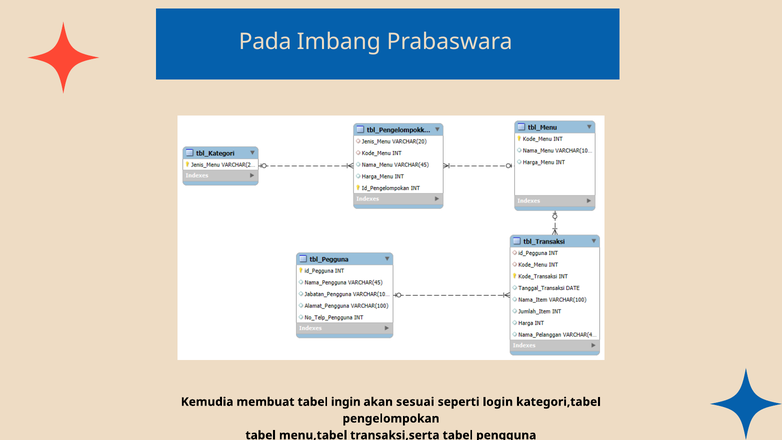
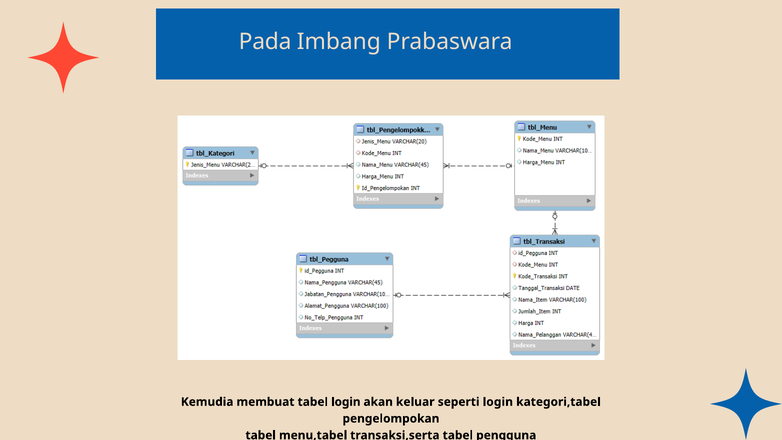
tabel ingin: ingin -> login
sesuai: sesuai -> keluar
